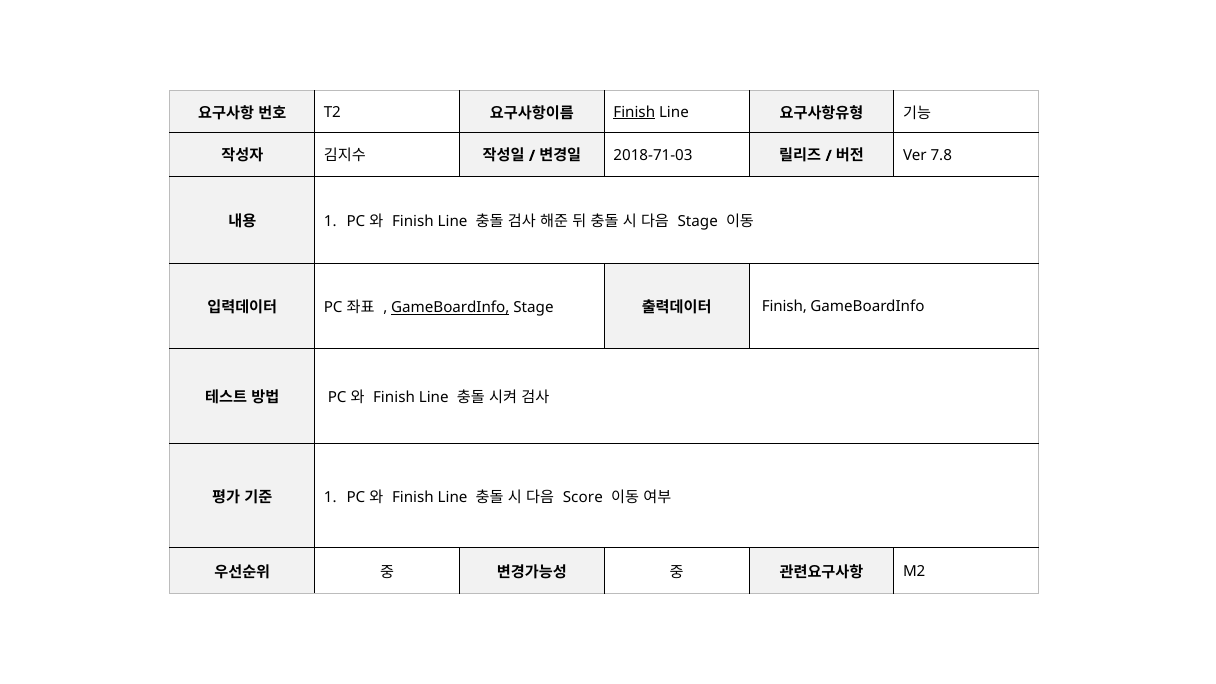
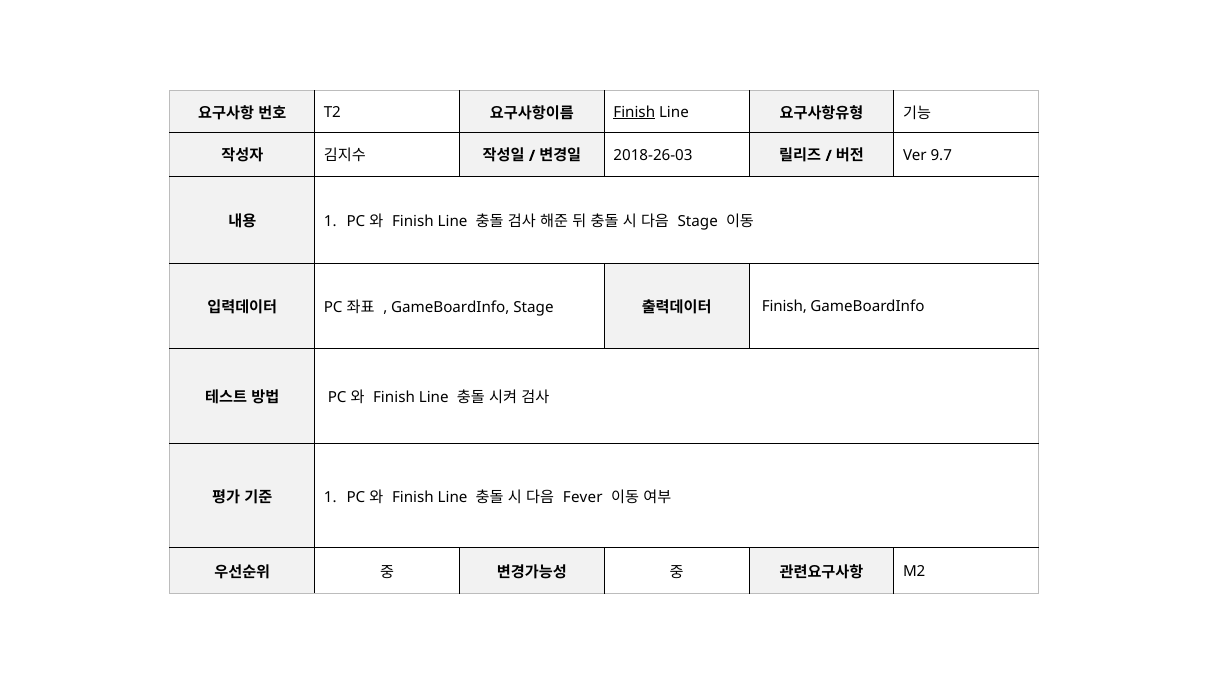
2018-71-03: 2018-71-03 -> 2018-26-03
7.8: 7.8 -> 9.7
GameBoardInfo at (450, 308) underline: present -> none
Score: Score -> Fever
